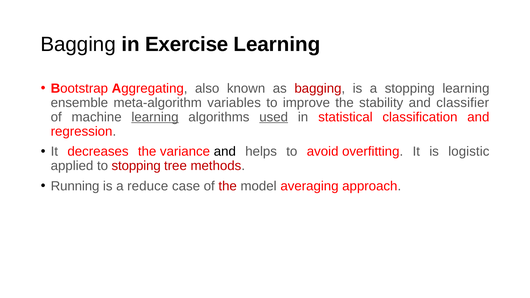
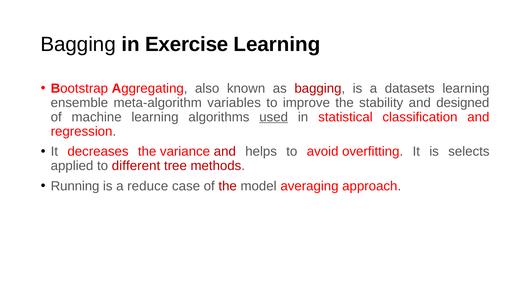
a stopping: stopping -> datasets
classifier: classifier -> designed
learning at (155, 117) underline: present -> none
and at (225, 152) colour: black -> red
logistic: logistic -> selects
to stopping: stopping -> different
